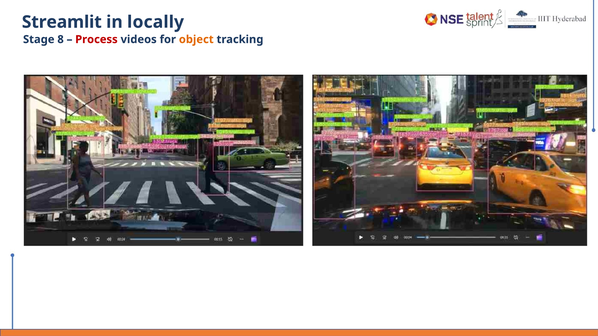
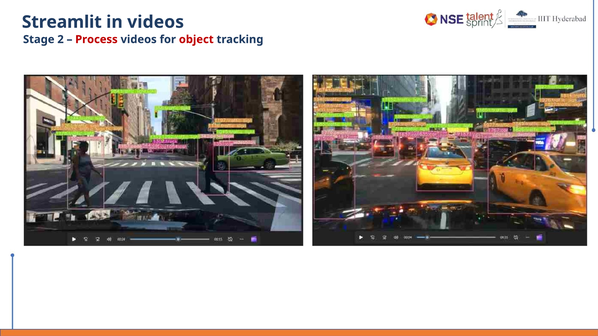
in locally: locally -> videos
8: 8 -> 2
object colour: orange -> red
